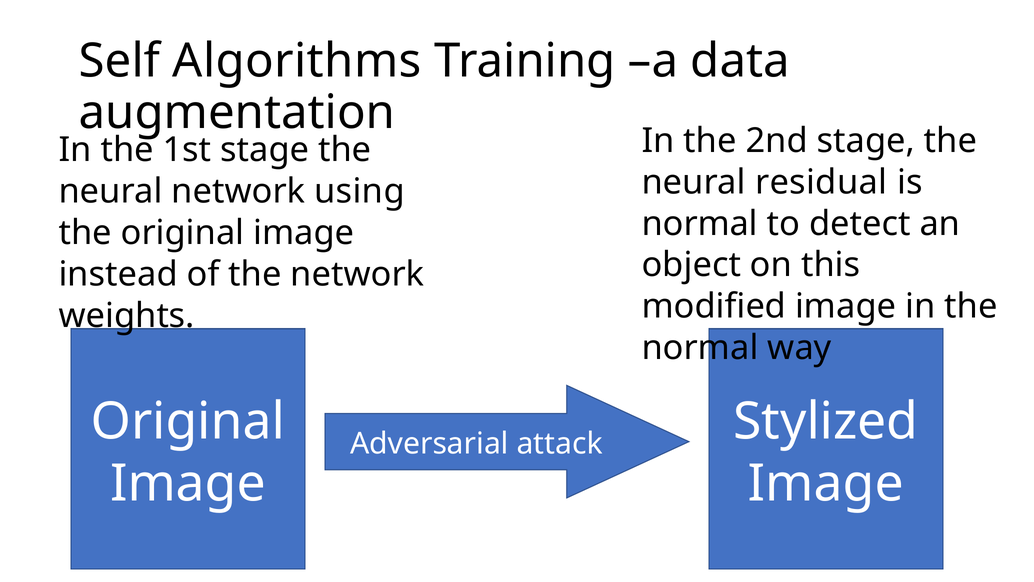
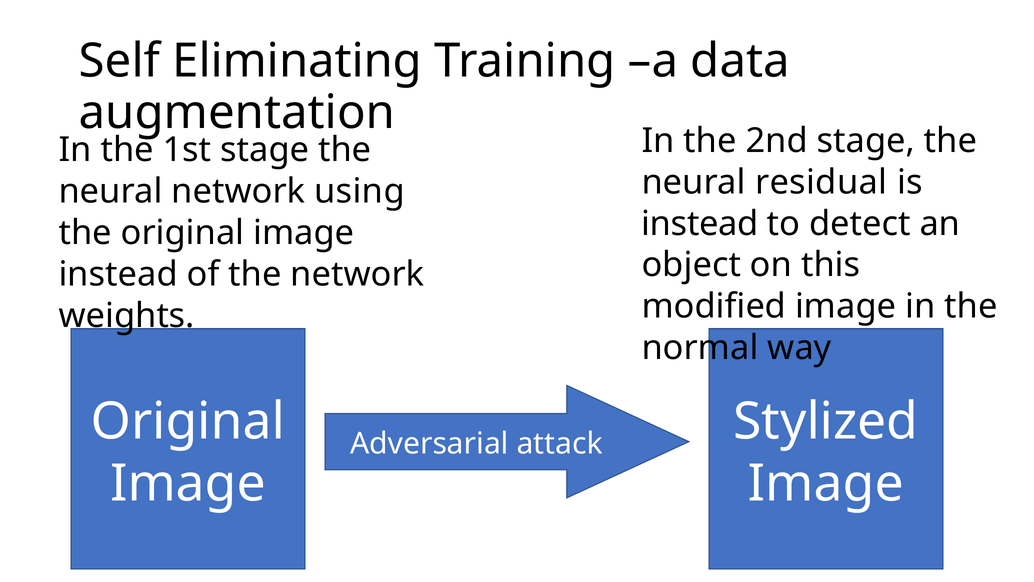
Algorithms: Algorithms -> Eliminating
normal at (700, 224): normal -> instead
